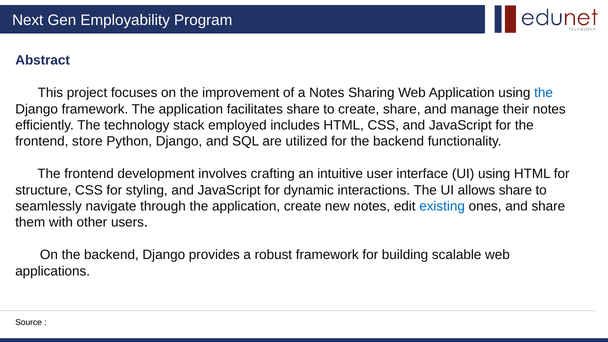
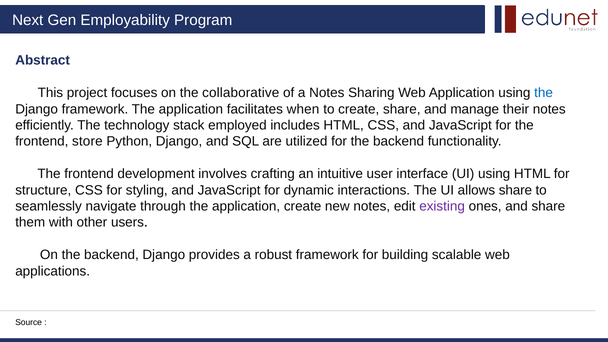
improvement: improvement -> collaborative
facilitates share: share -> when
existing colour: blue -> purple
